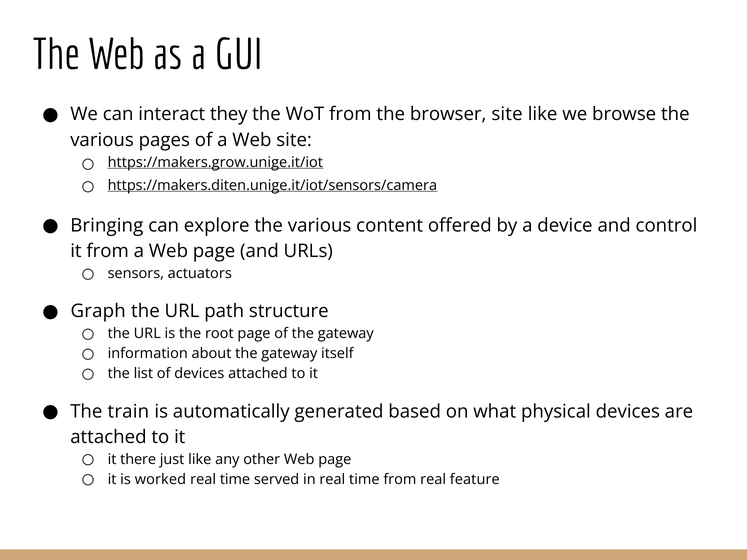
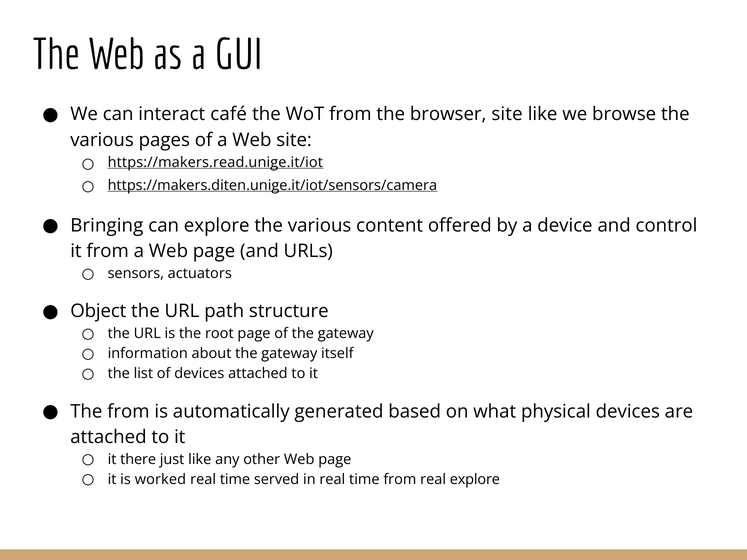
they: they -> café
https://makers.grow.unige.it/iot: https://makers.grow.unige.it/iot -> https://makers.read.unige.it/iot
Graph: Graph -> Object
The train: train -> from
real feature: feature -> explore
